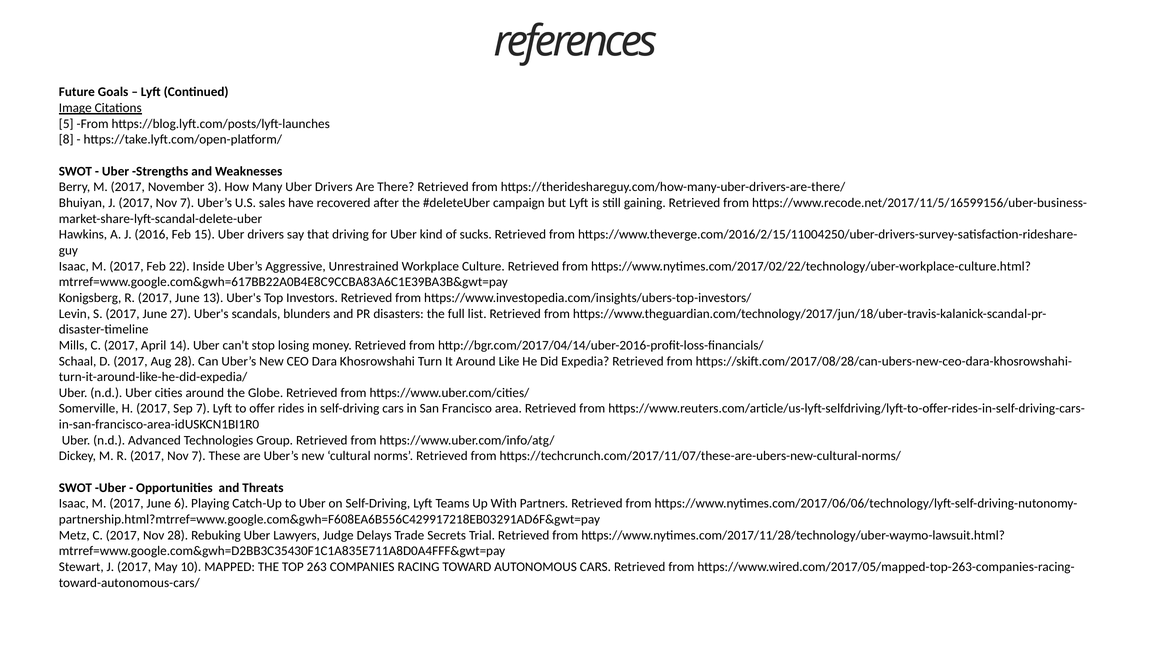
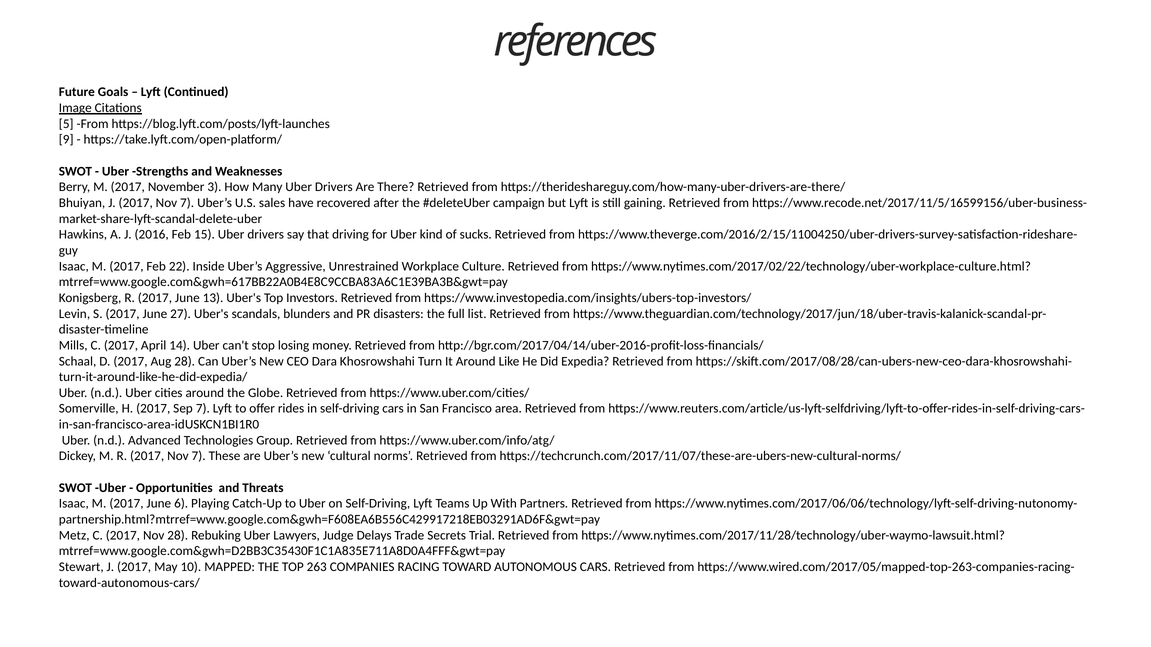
8: 8 -> 9
